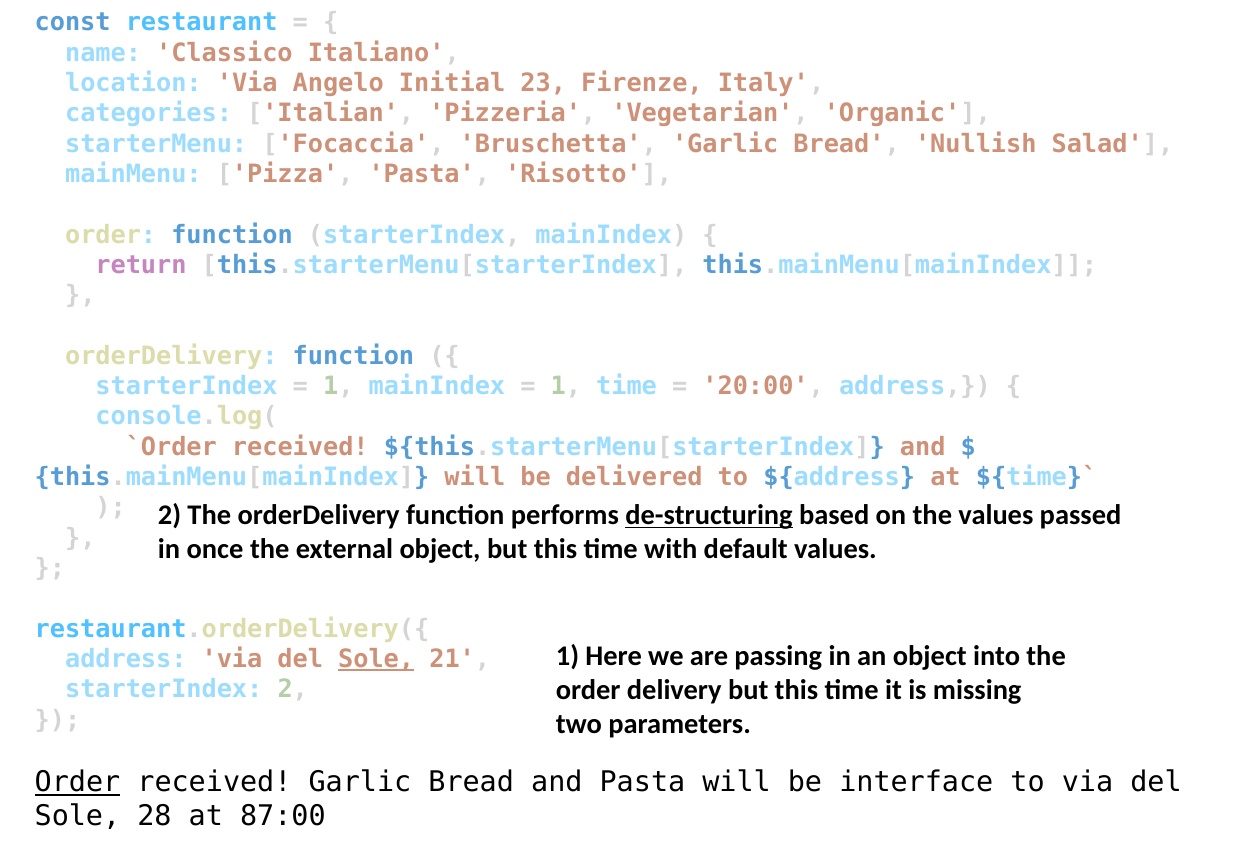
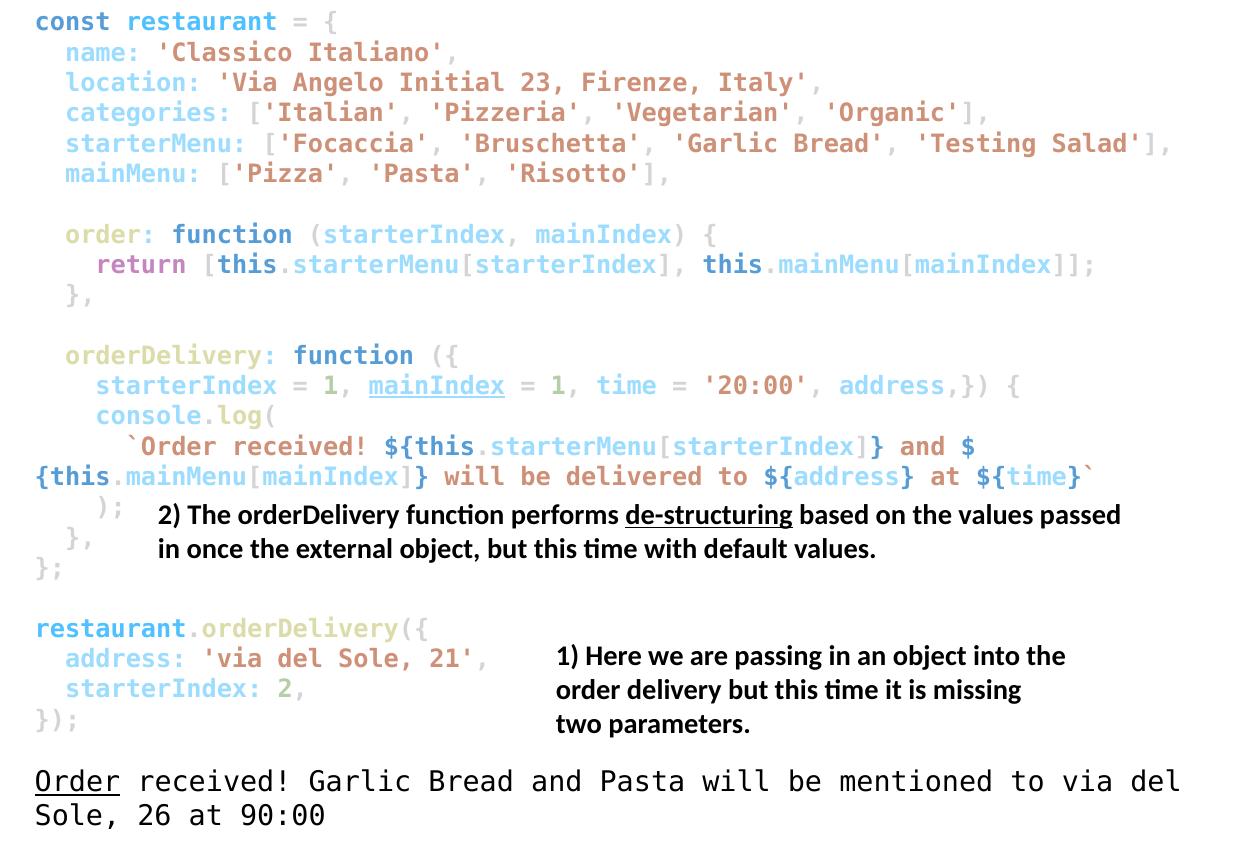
Nullish: Nullish -> Testing
mainIndex at (437, 387) underline: none -> present
Sole at (376, 660) underline: present -> none
interface: interface -> mentioned
28: 28 -> 26
87:00: 87:00 -> 90:00
